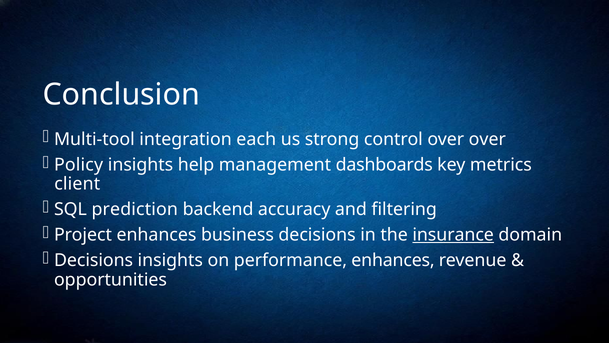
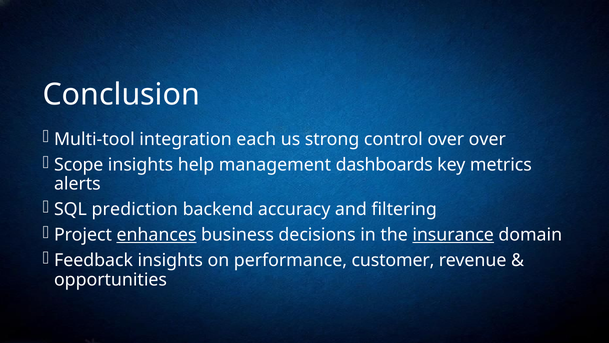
Policy: Policy -> Scope
client: client -> alerts
enhances at (156, 235) underline: none -> present
Decisions at (94, 260): Decisions -> Feedback
performance enhances: enhances -> customer
